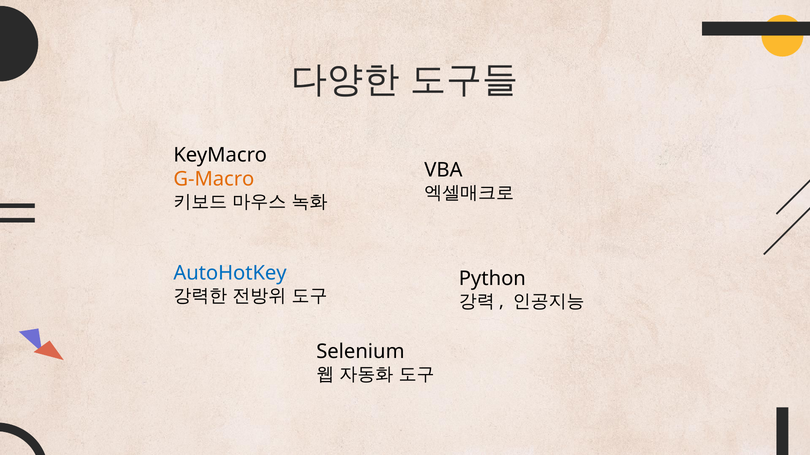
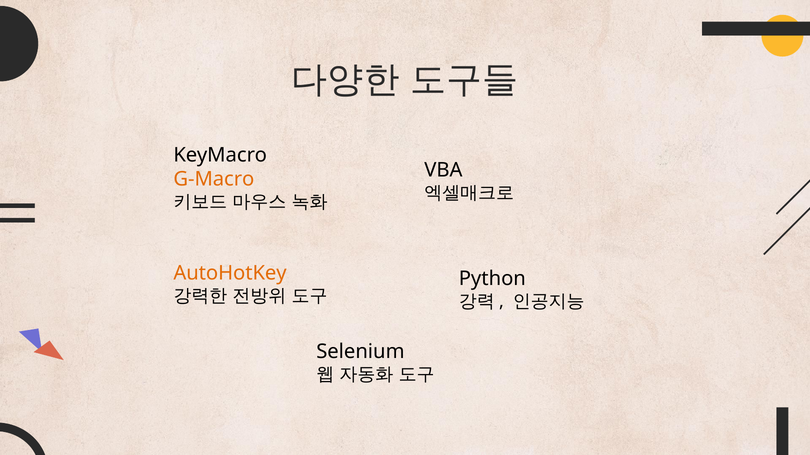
AutoHotKey colour: blue -> orange
